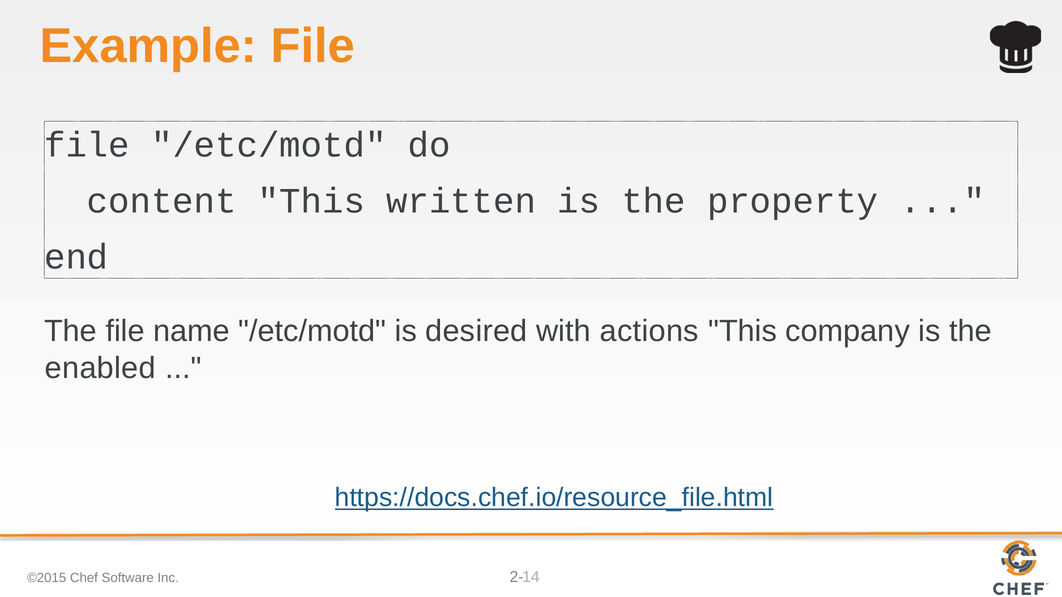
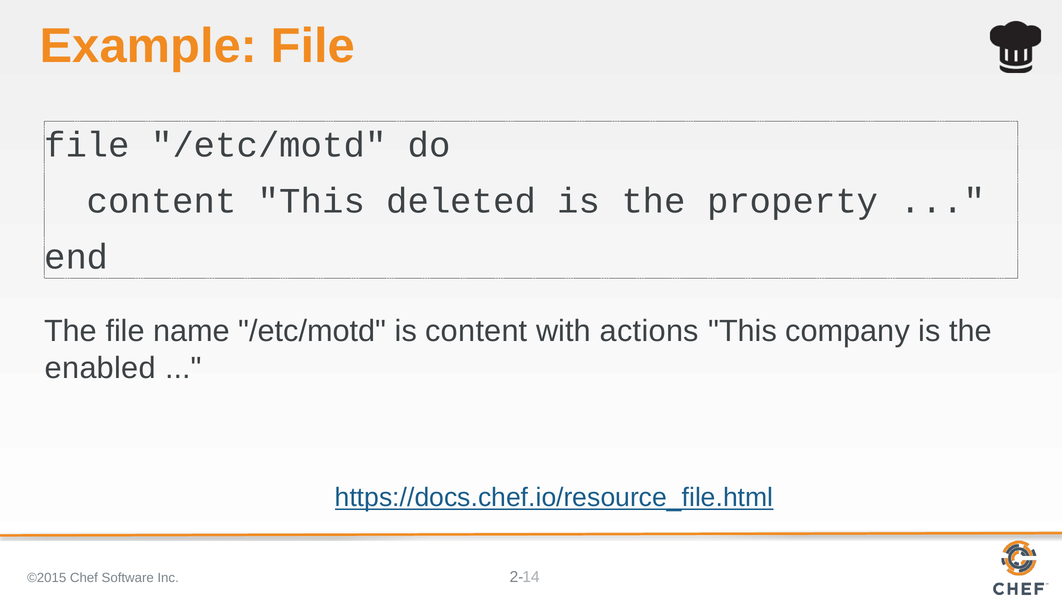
written: written -> deleted
is desired: desired -> content
